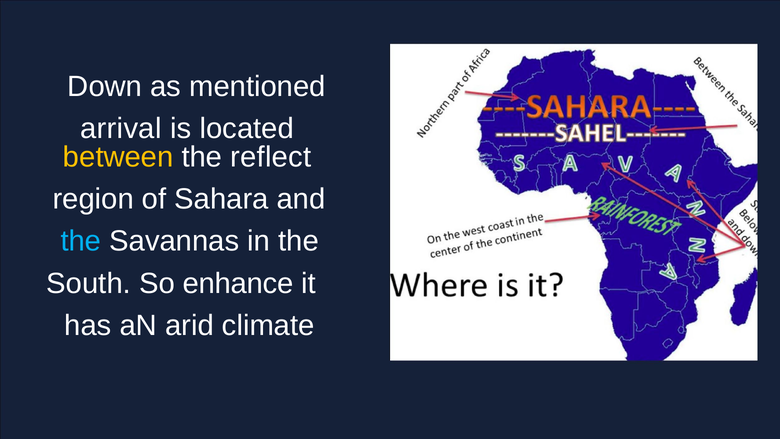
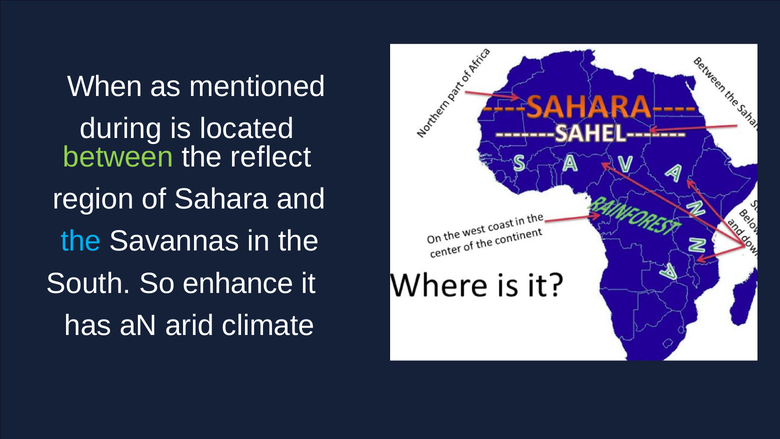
Down: Down -> When
arrival: arrival -> during
between colour: yellow -> light green
